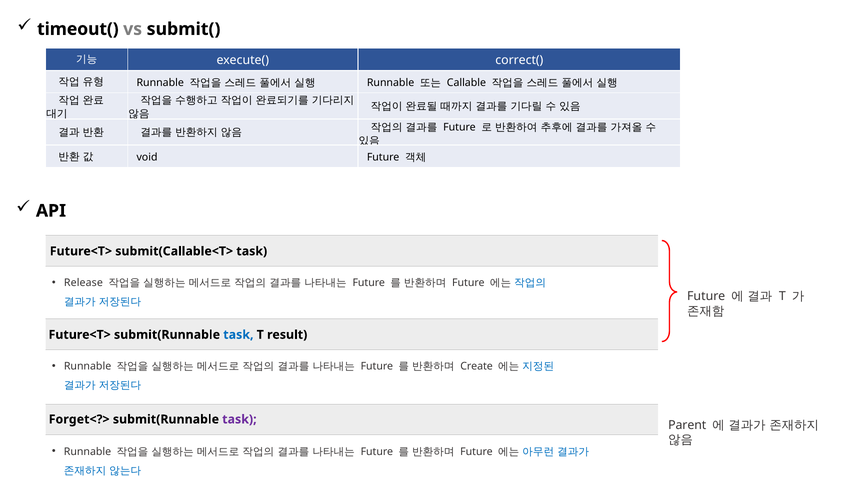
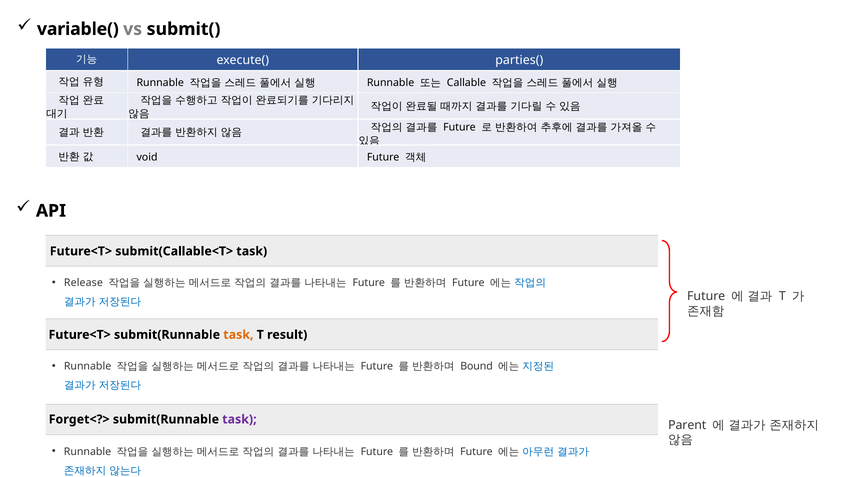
timeout(: timeout( -> variable(
correct(: correct( -> parties(
task at (238, 335) colour: blue -> orange
Create: Create -> Bound
